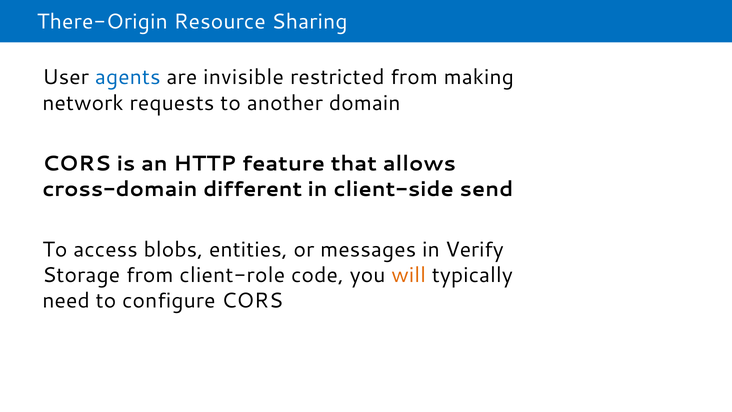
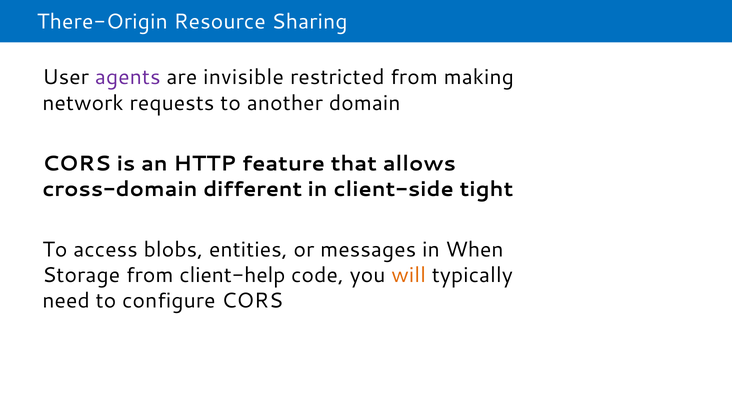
agents colour: blue -> purple
send: send -> tight
Verify: Verify -> When
client-role: client-role -> client-help
